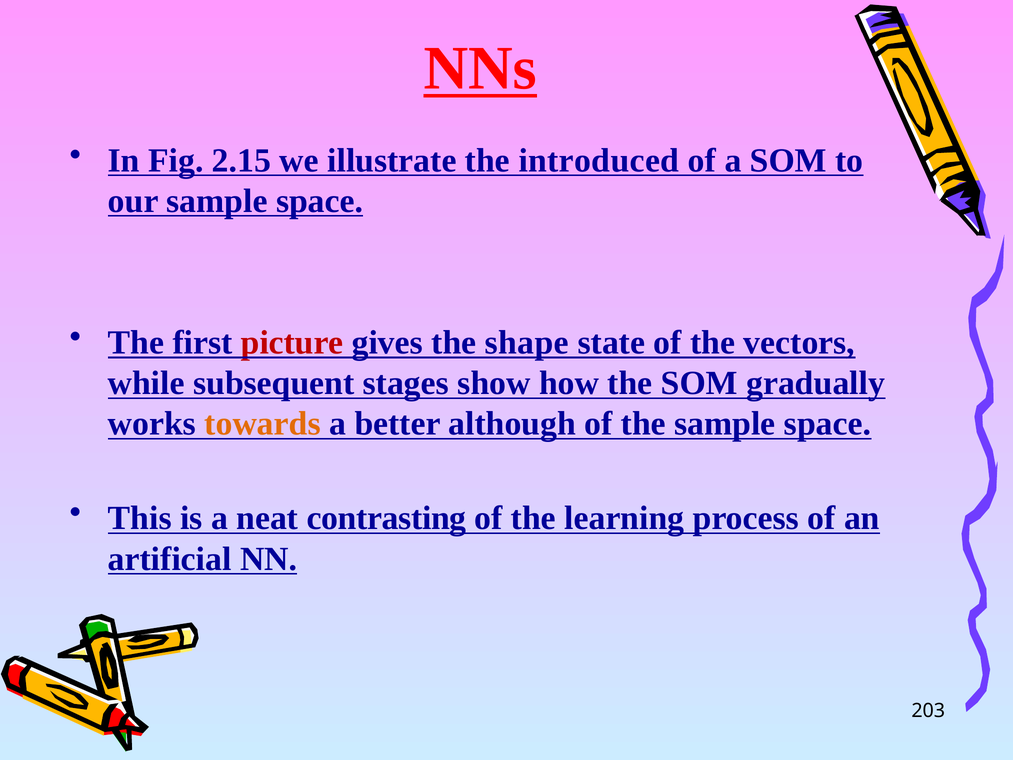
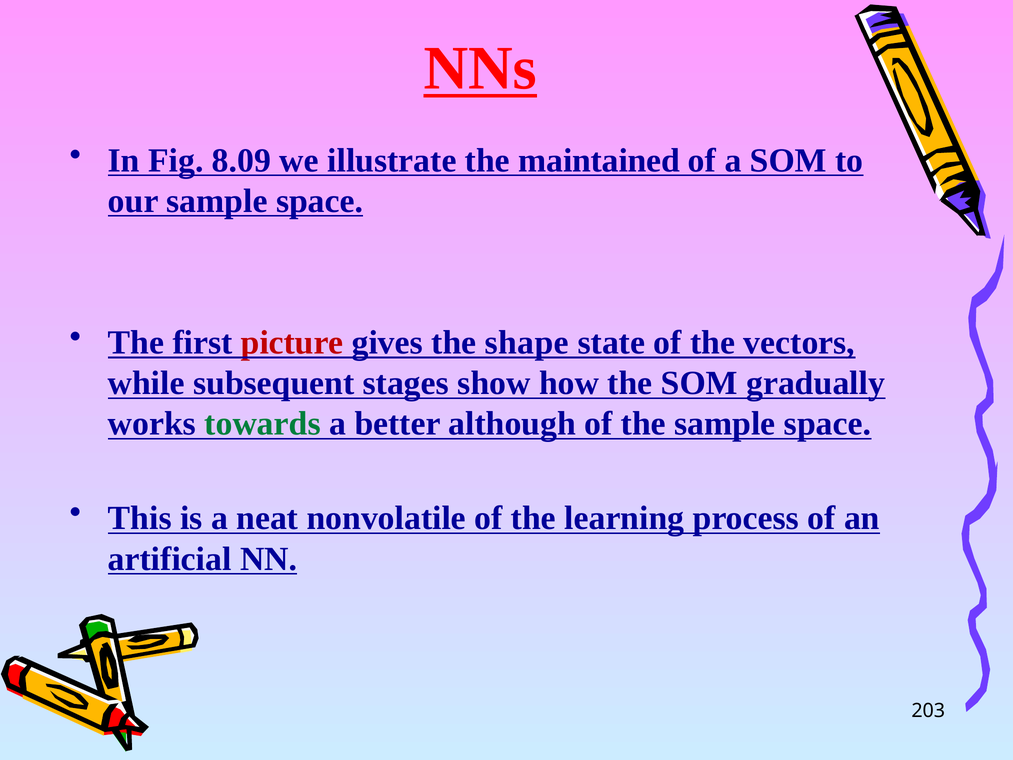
2.15: 2.15 -> 8.09
introduced: introduced -> maintained
towards colour: orange -> green
contrasting: contrasting -> nonvolatile
